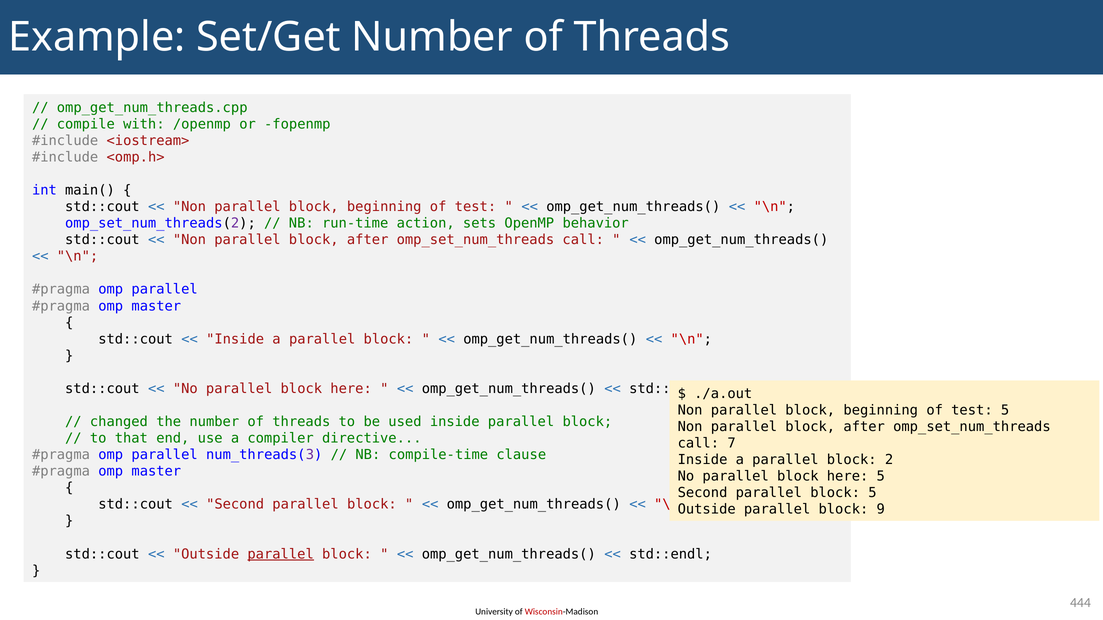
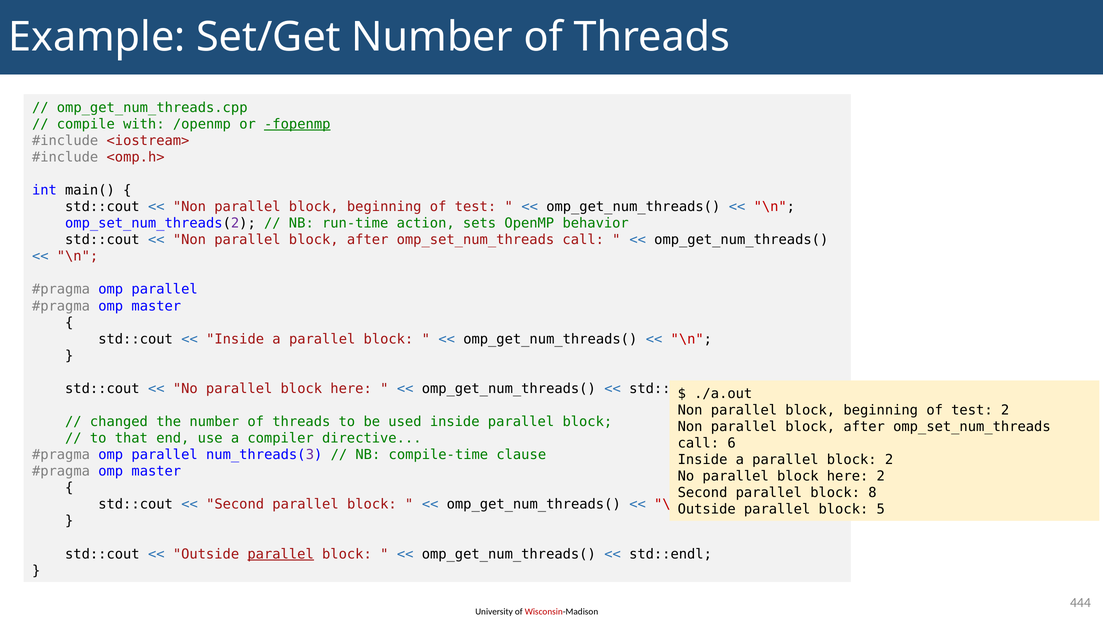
fopenmp underline: none -> present
test 5: 5 -> 2
7: 7 -> 6
here 5: 5 -> 2
block 5: 5 -> 8
9: 9 -> 5
